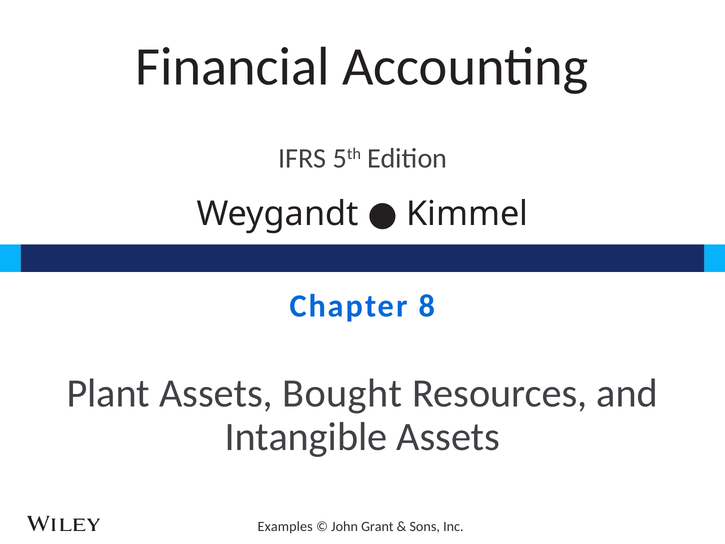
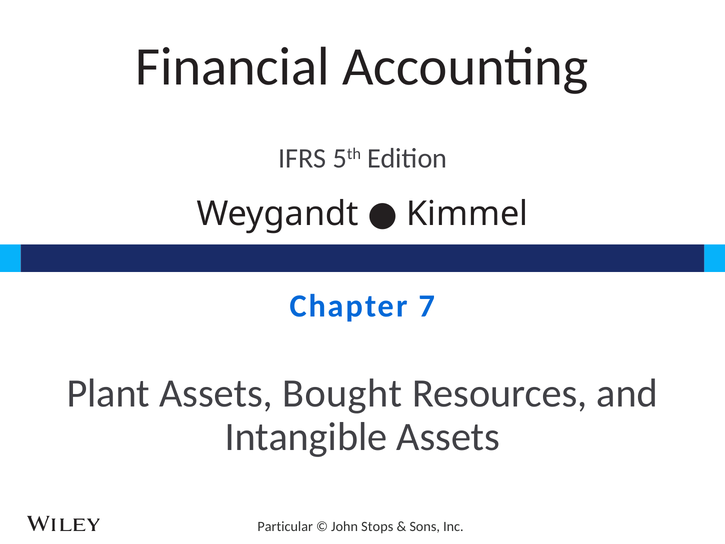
8: 8 -> 7
Examples: Examples -> Particular
Grant: Grant -> Stops
